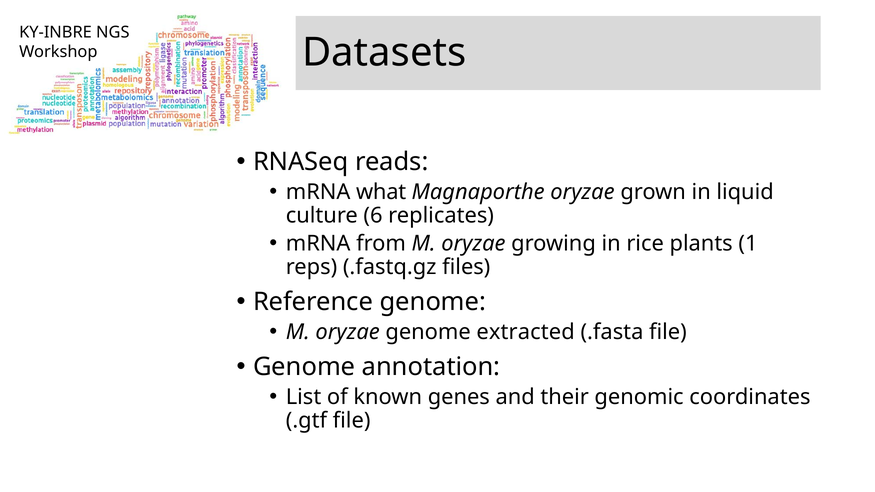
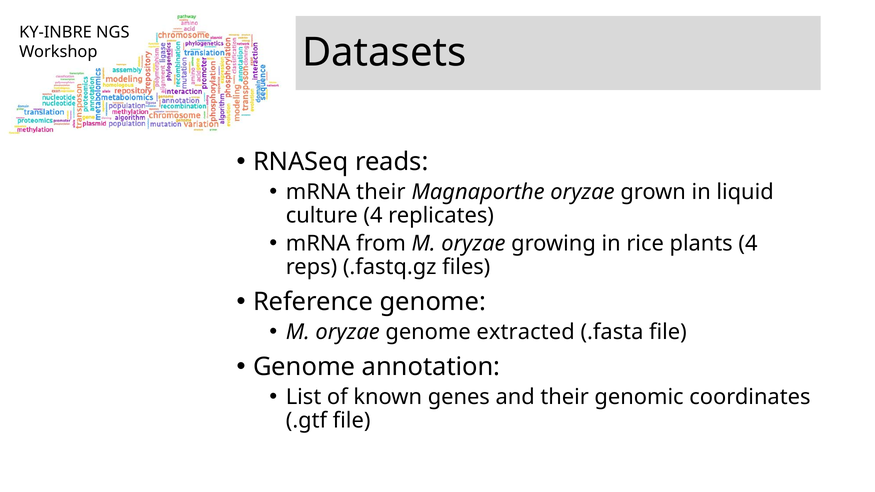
mRNA what: what -> their
culture 6: 6 -> 4
plants 1: 1 -> 4
